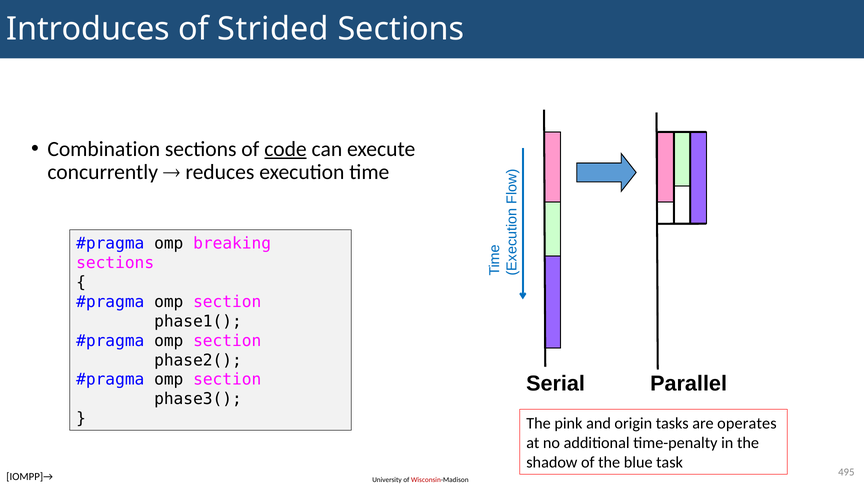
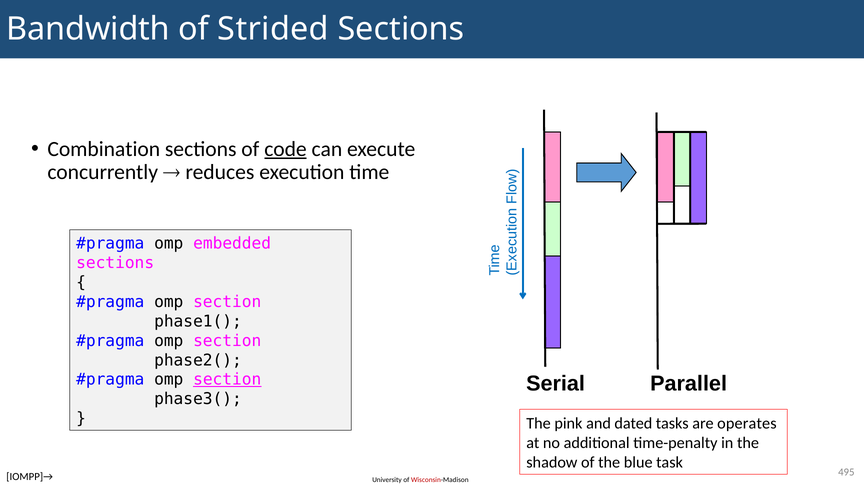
Introduces: Introduces -> Bandwidth
breaking: breaking -> embedded
section at (227, 380) underline: none -> present
origin: origin -> dated
